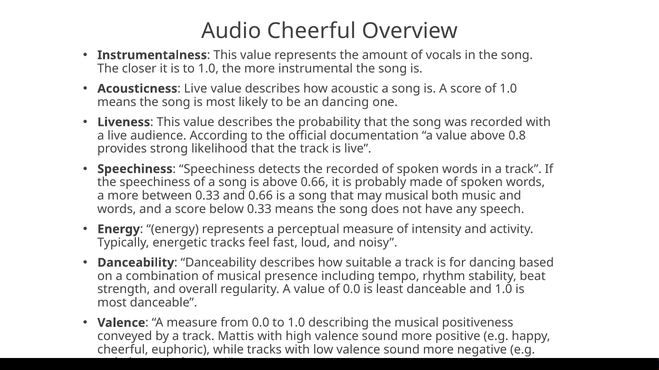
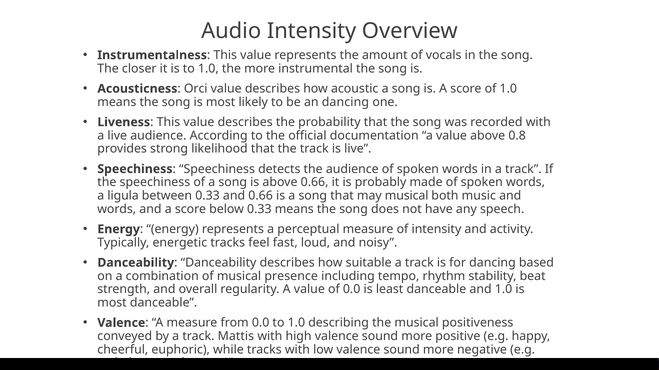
Audio Cheerful: Cheerful -> Intensity
Live at (196, 89): Live -> Orci
the recorded: recorded -> audience
a more: more -> ligula
